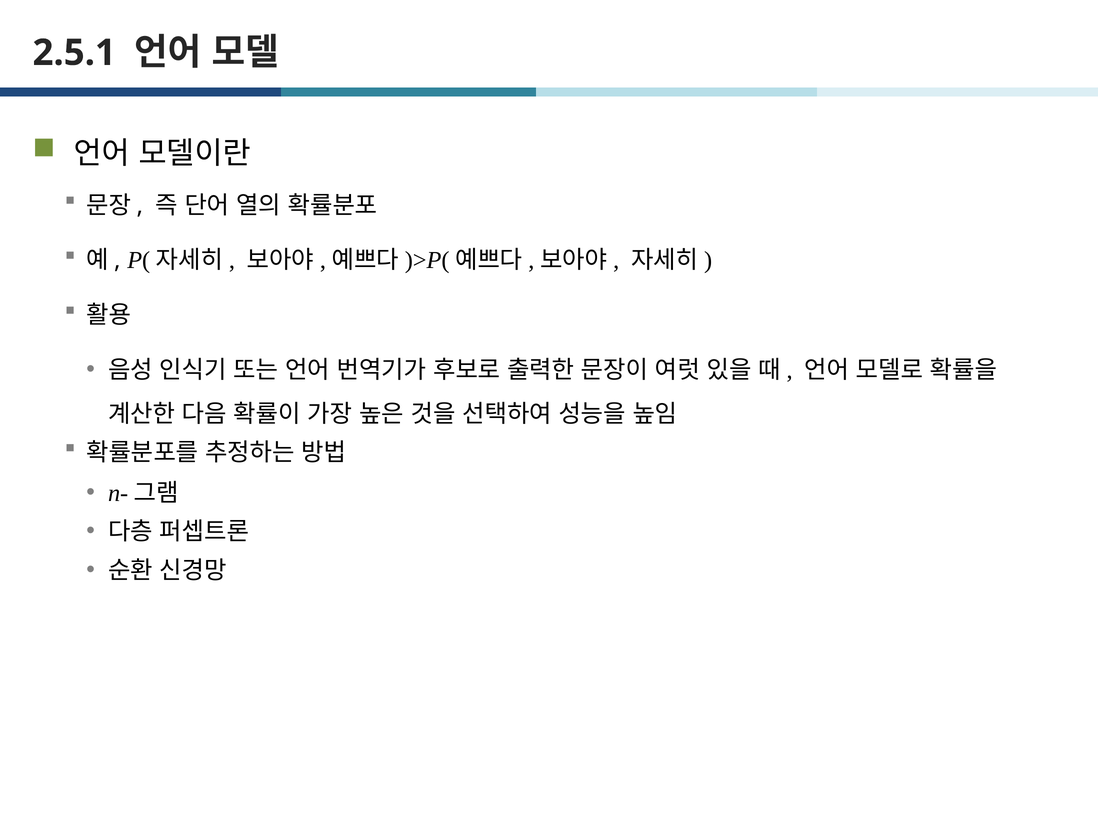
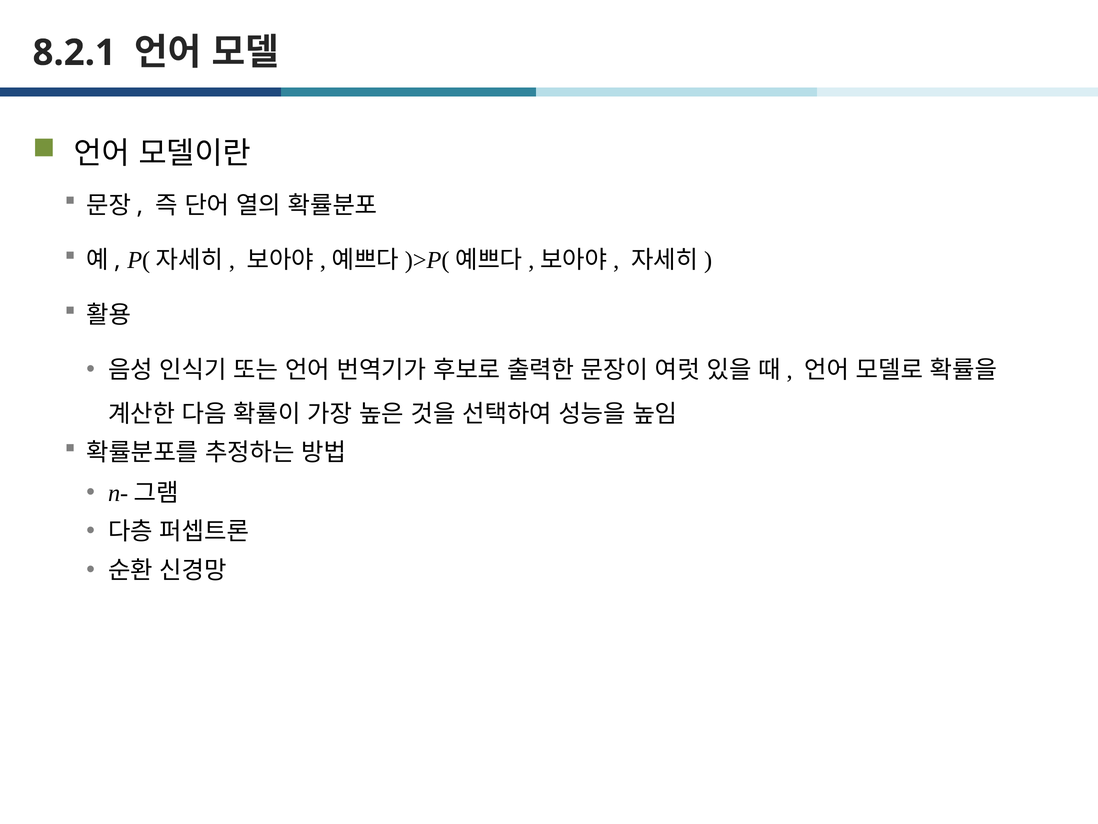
2.5.1: 2.5.1 -> 8.2.1
